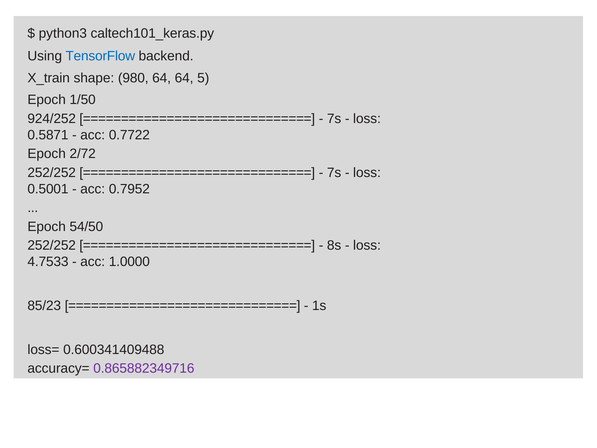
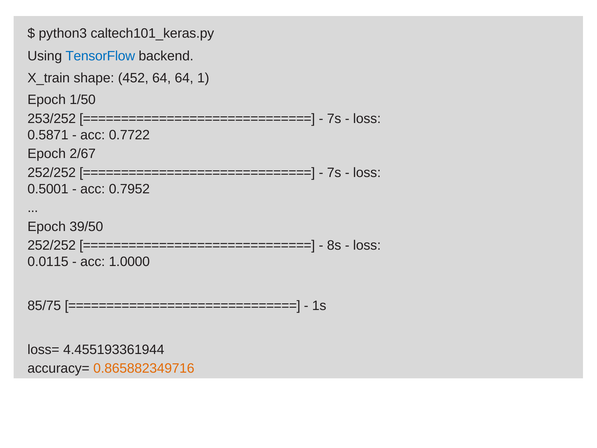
980: 980 -> 452
5: 5 -> 1
924/252: 924/252 -> 253/252
2/72: 2/72 -> 2/67
54/50: 54/50 -> 39/50
4.7533: 4.7533 -> 0.0115
85/23: 85/23 -> 85/75
0.600341409488: 0.600341409488 -> 4.455193361944
0.865882349716 colour: purple -> orange
